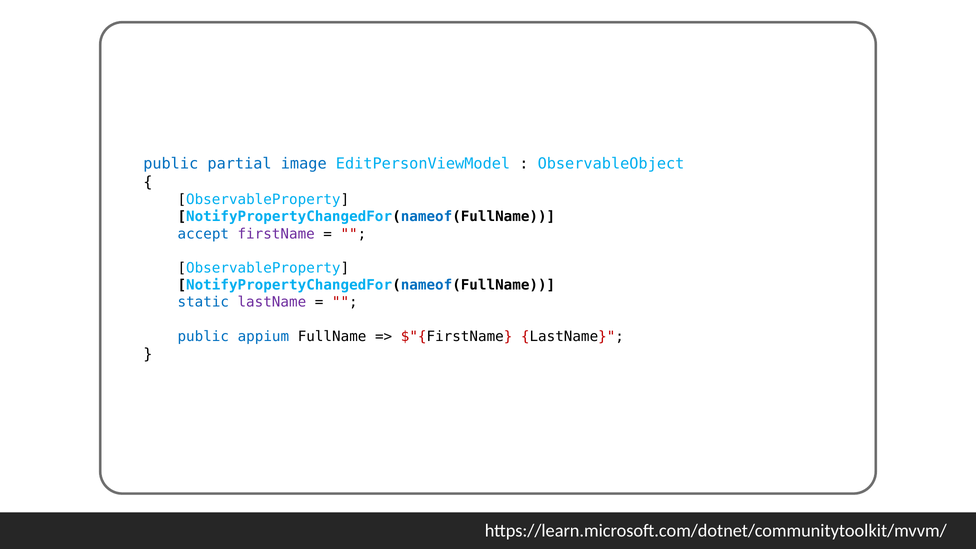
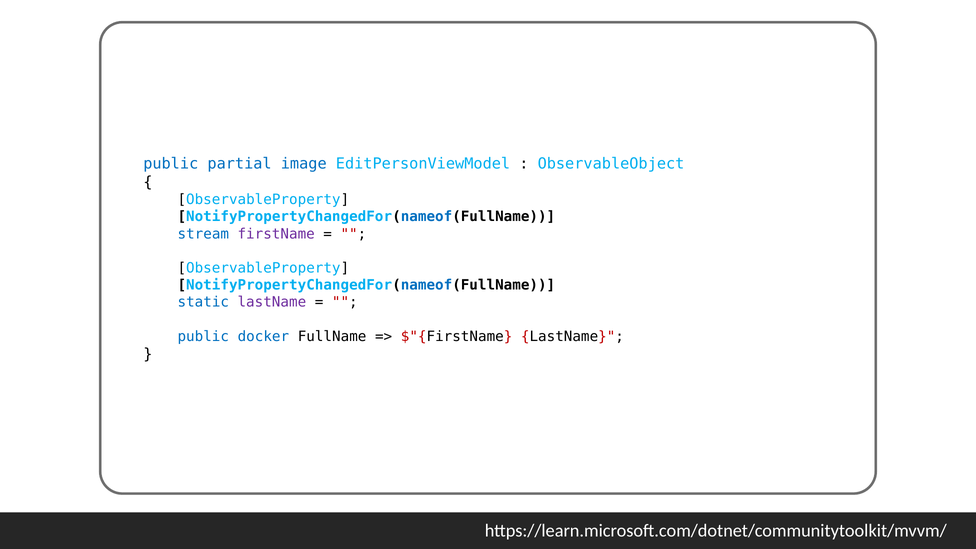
accept: accept -> stream
appium: appium -> docker
